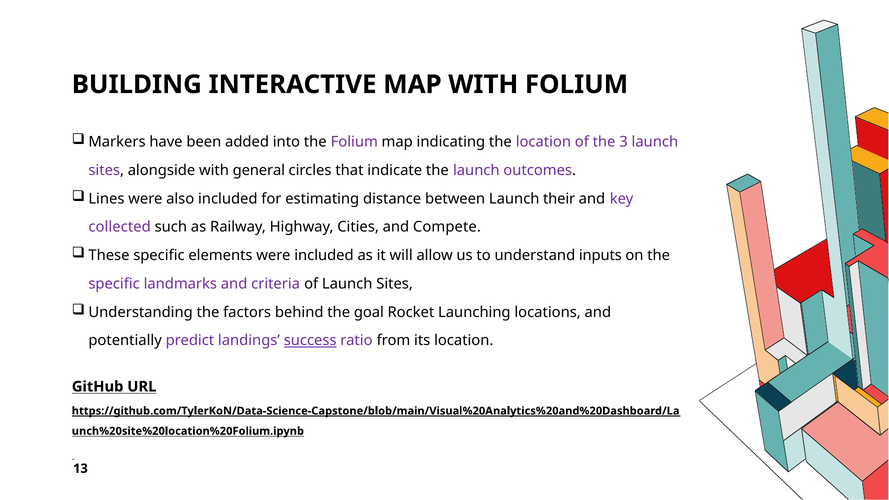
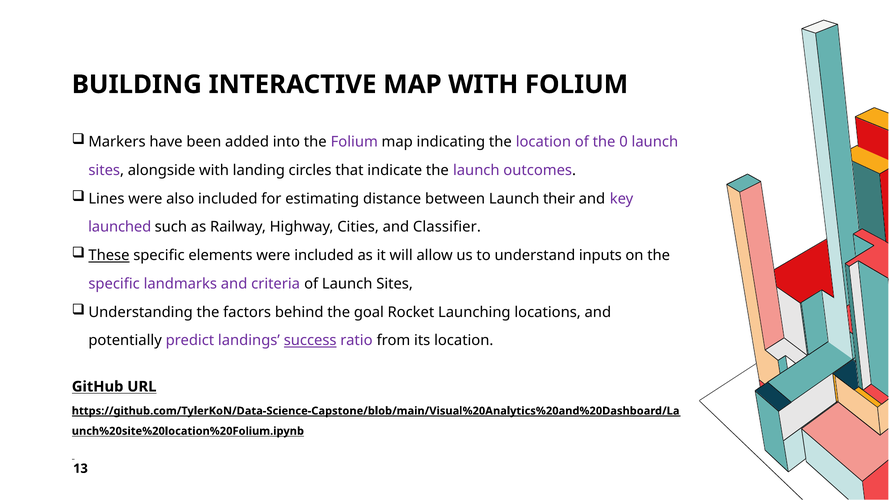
3: 3 -> 0
general: general -> landing
collected: collected -> launched
Compete: Compete -> Classifier
These underline: none -> present
